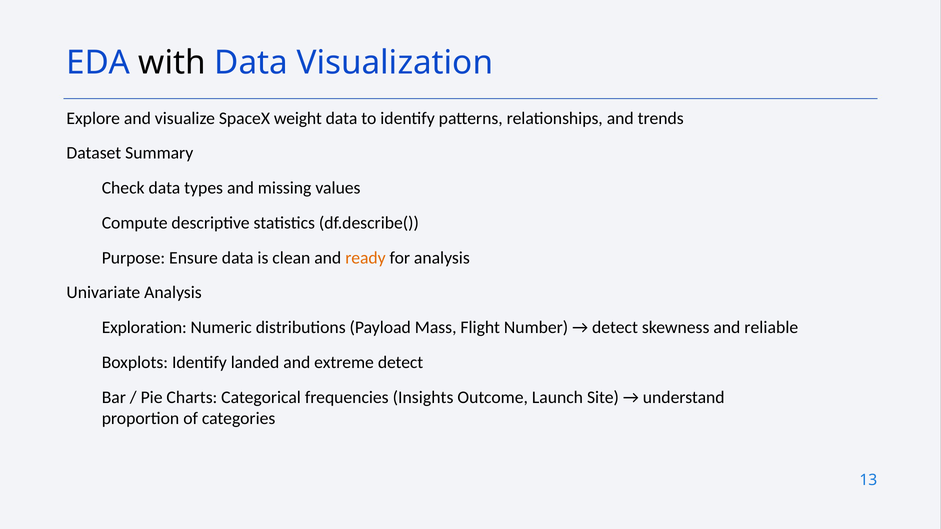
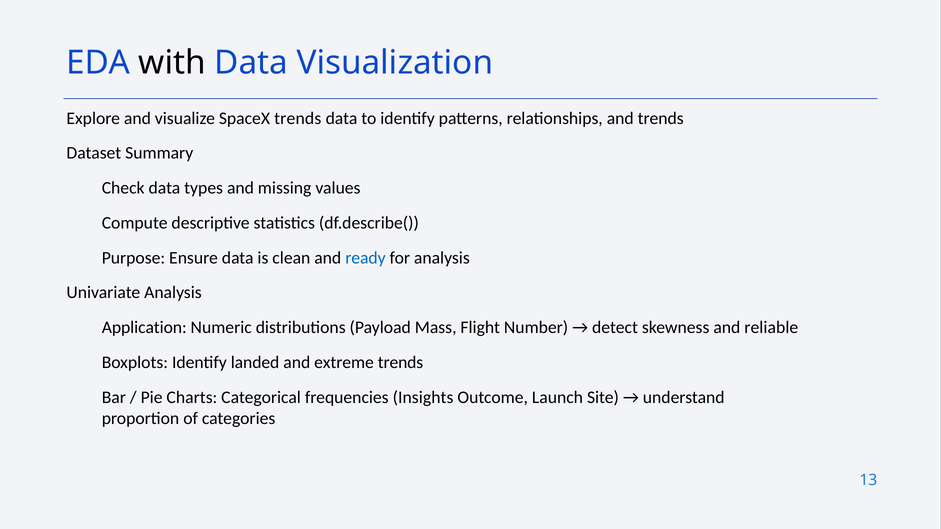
SpaceX weight: weight -> trends
ready colour: orange -> blue
Exploration: Exploration -> Application
extreme detect: detect -> trends
